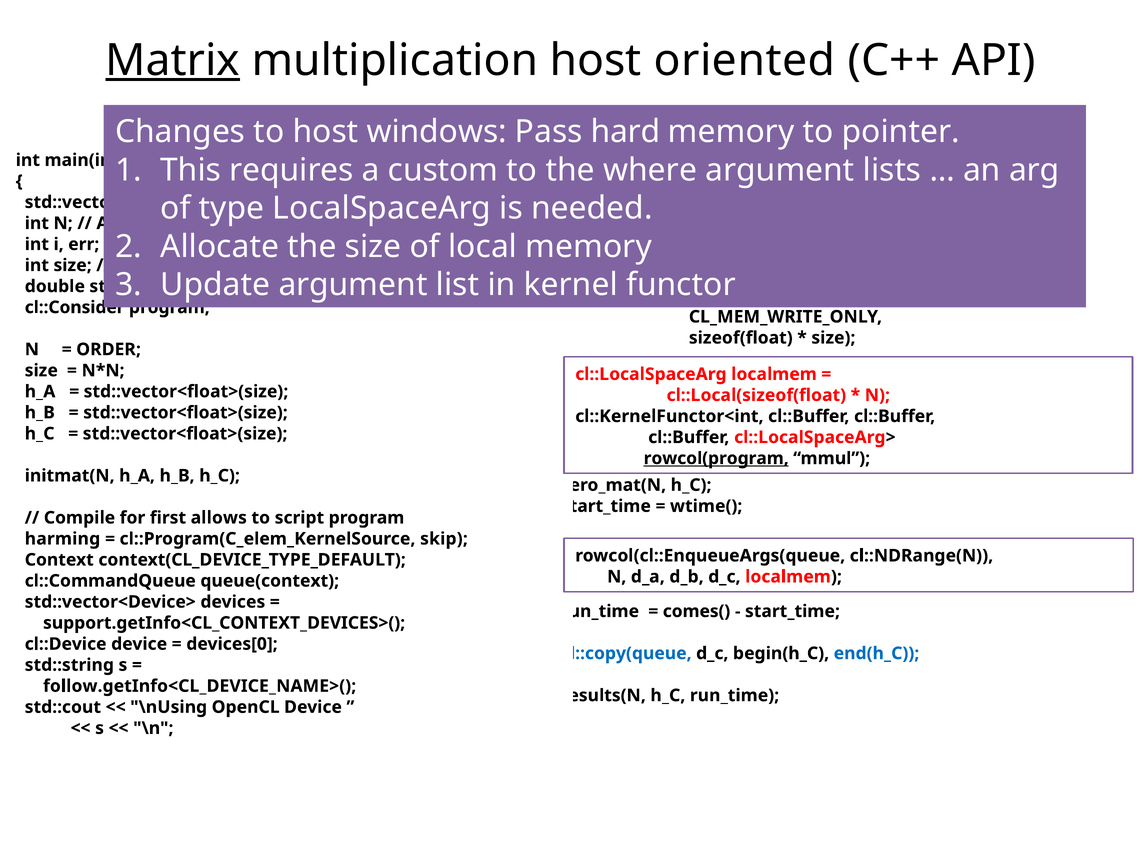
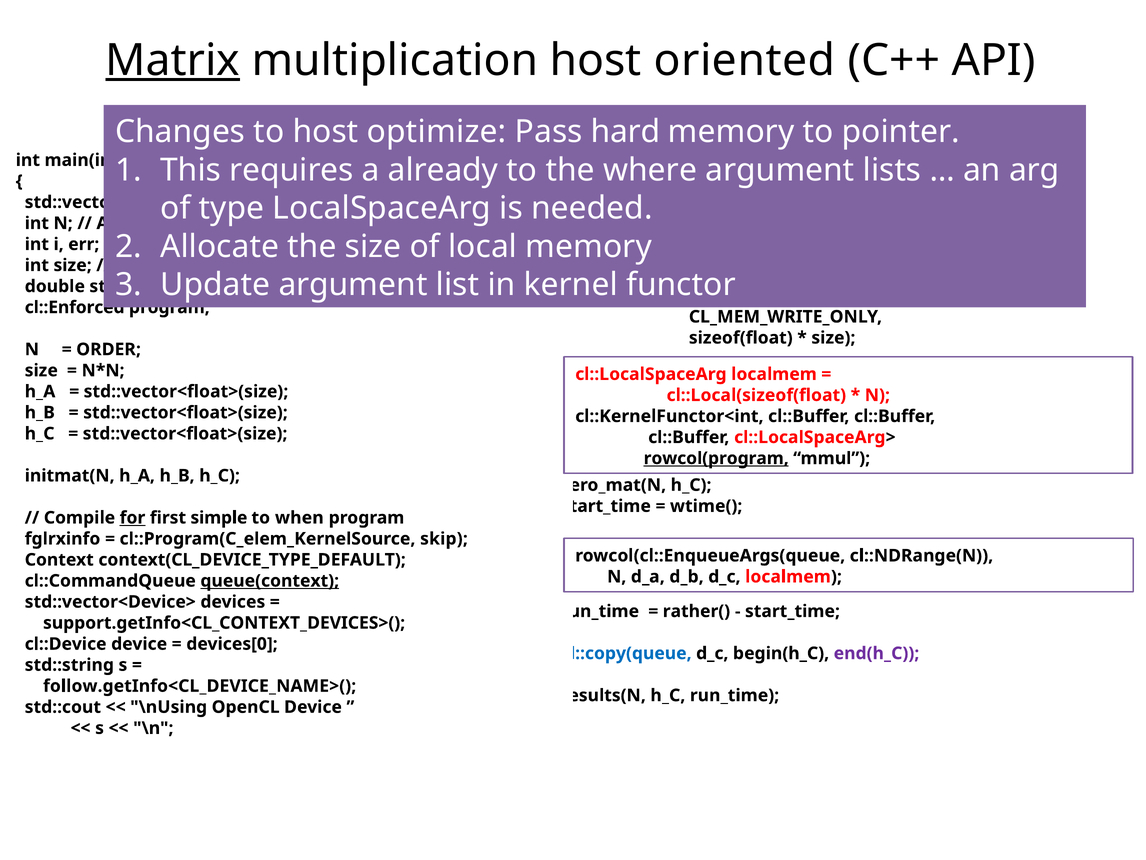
windows: windows -> optimize
custom: custom -> already
cl::Consider: cl::Consider -> cl::Enforced
for underline: none -> present
allows: allows -> simple
script: script -> when
harming: harming -> fglrxinfo
queue(context underline: none -> present
comes(: comes( -> rather(
end(h_C colour: blue -> purple
